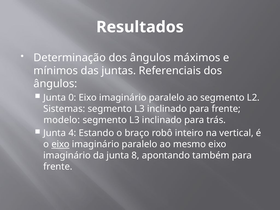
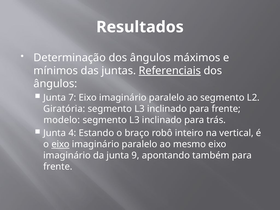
Referenciais underline: none -> present
0: 0 -> 7
Sistemas: Sistemas -> Giratória
8: 8 -> 9
